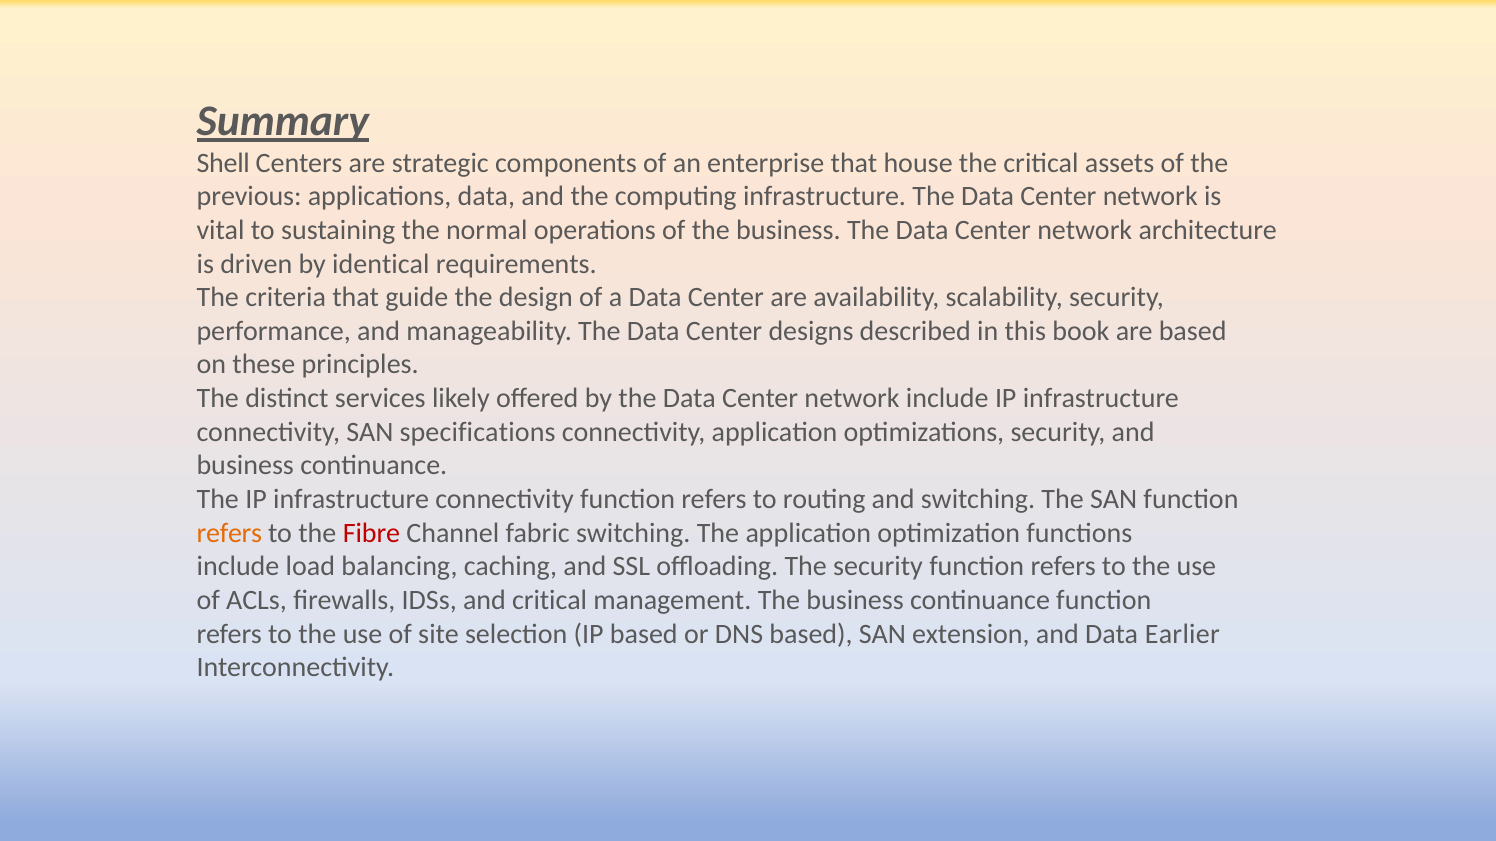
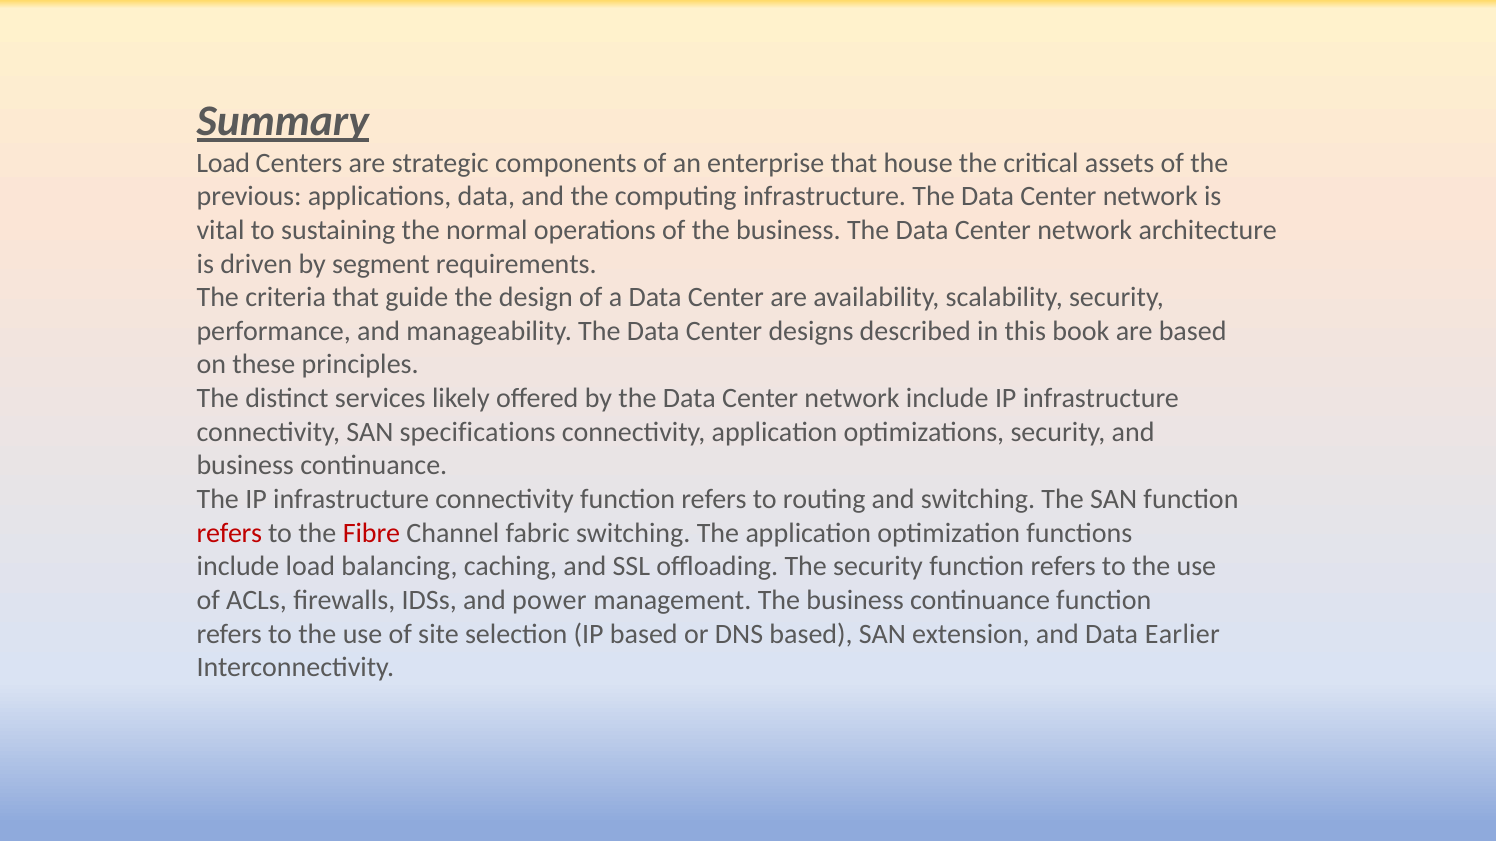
Shell at (223, 163): Shell -> Load
identical: identical -> segment
refers at (229, 533) colour: orange -> red
and critical: critical -> power
